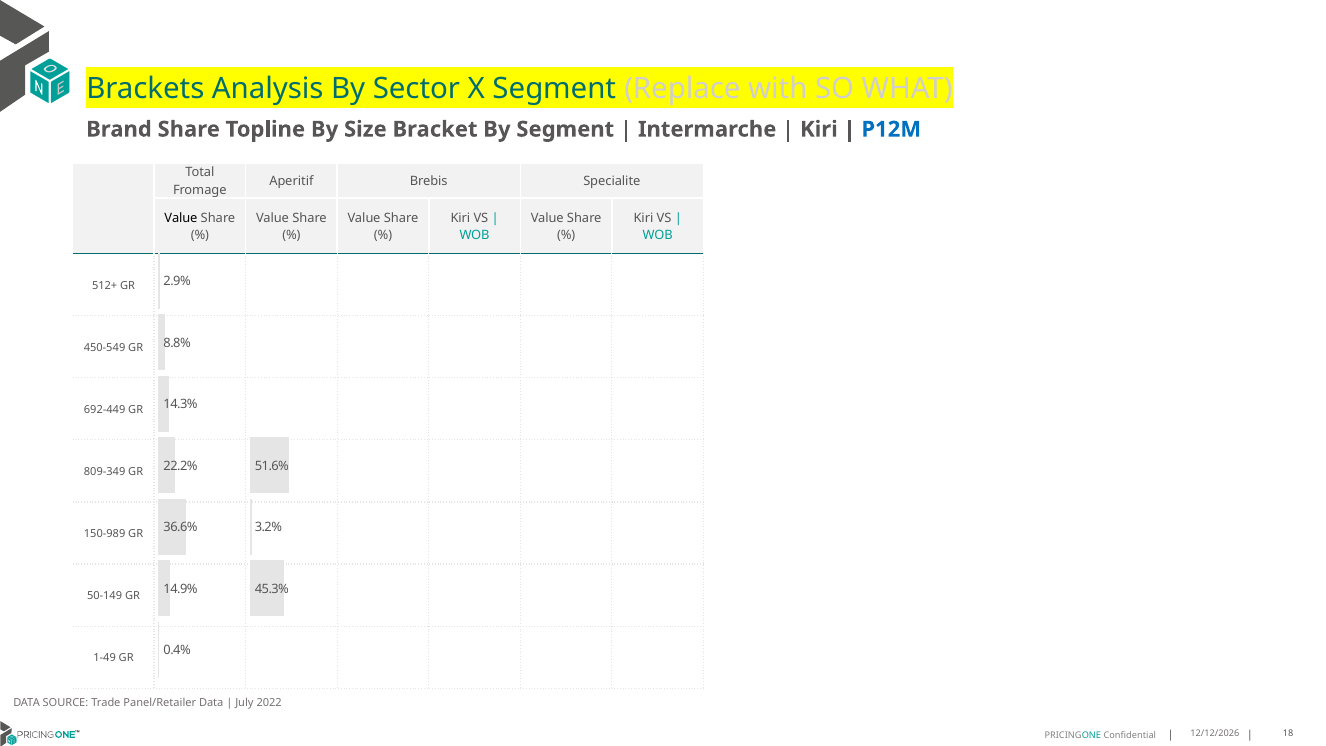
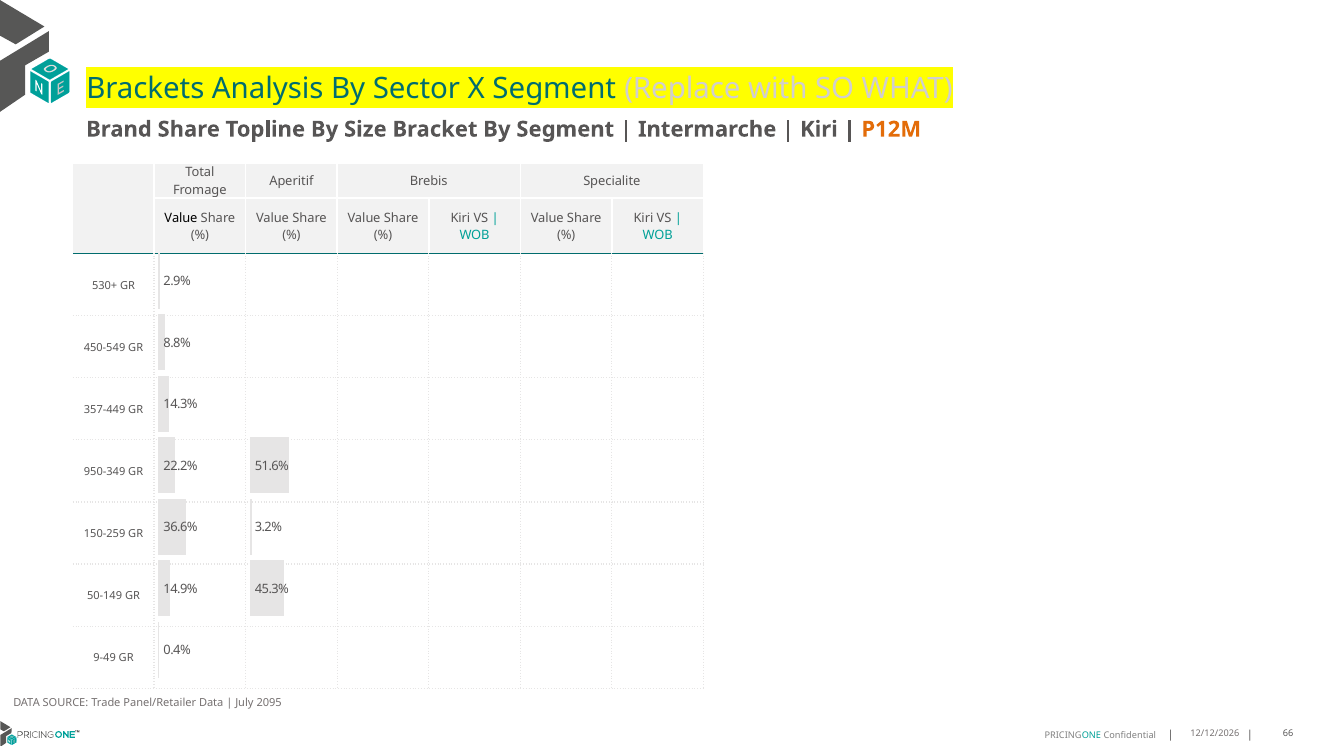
P12M colour: blue -> orange
512+: 512+ -> 530+
692-449: 692-449 -> 357-449
809-349: 809-349 -> 950-349
150-989: 150-989 -> 150-259
1-49: 1-49 -> 9-49
2022: 2022 -> 2095
18: 18 -> 66
